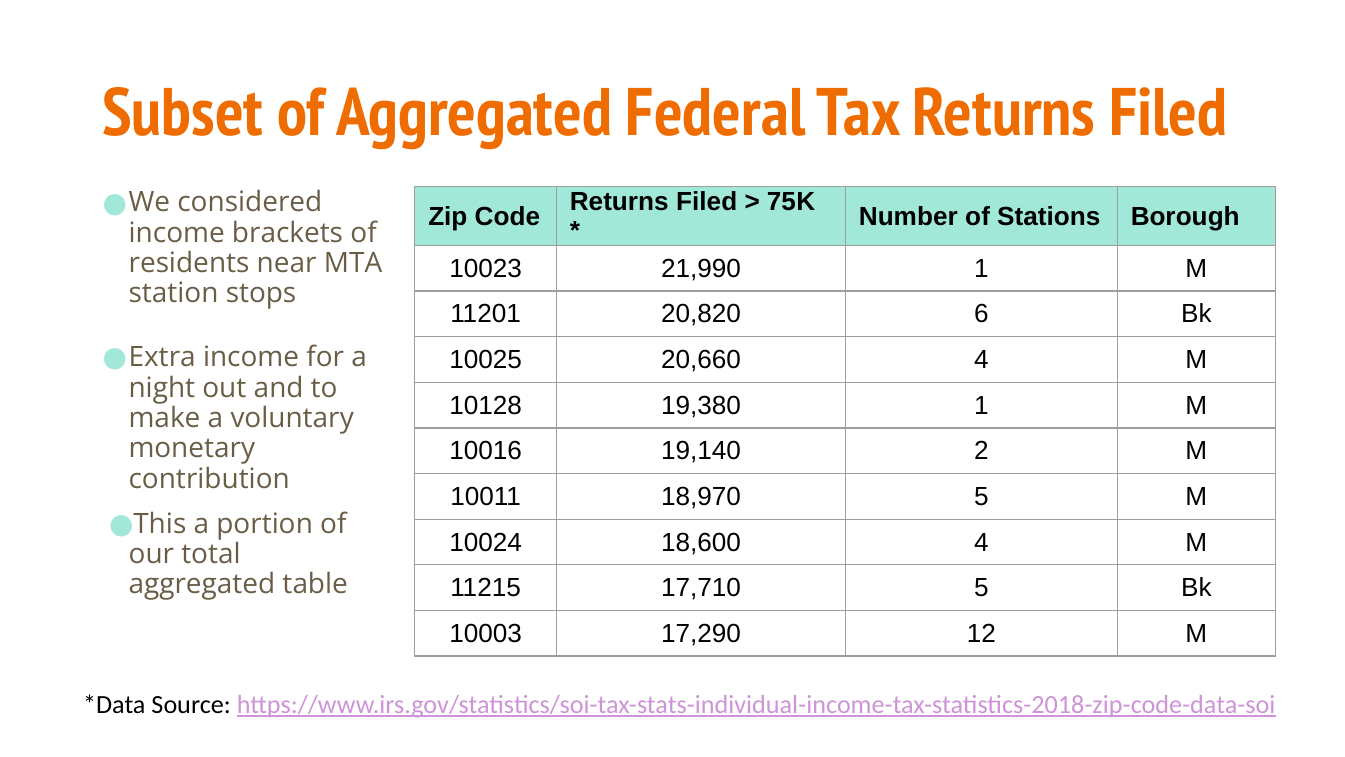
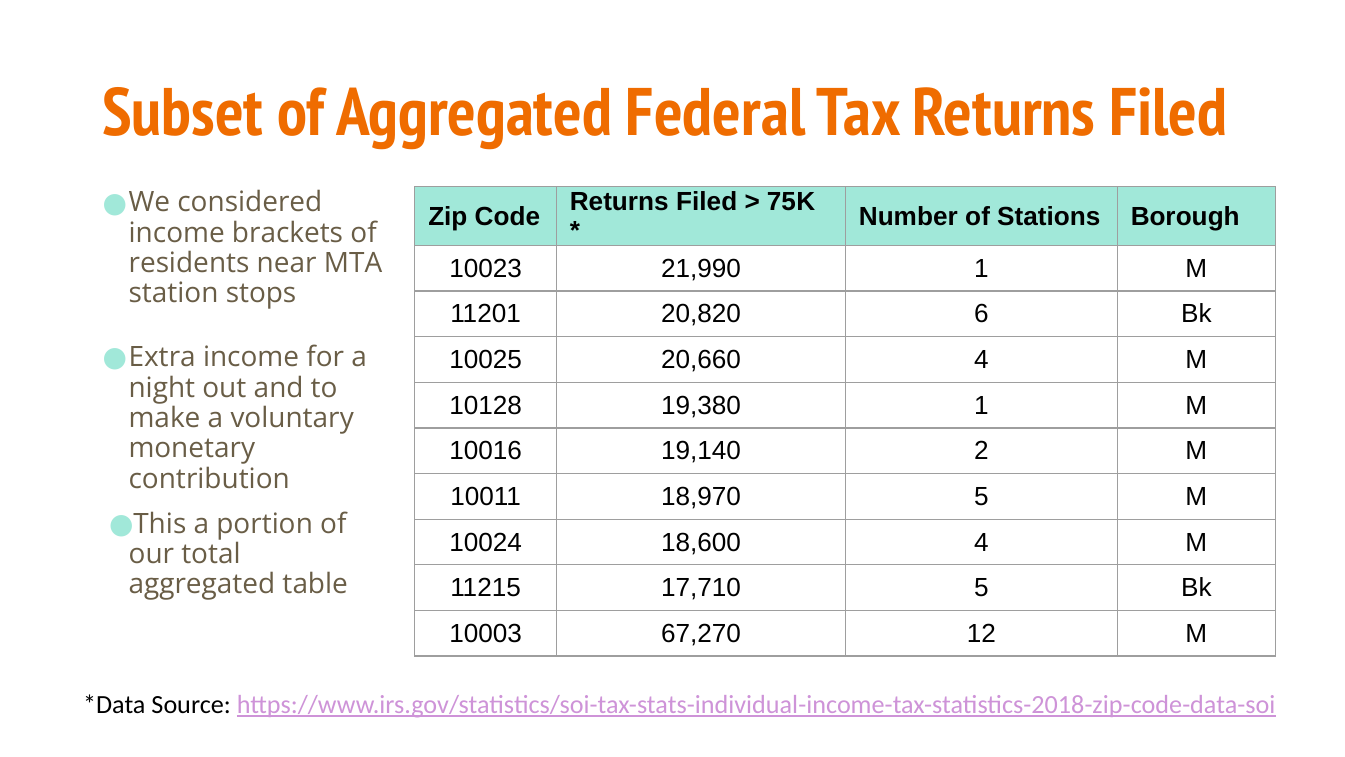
17,290: 17,290 -> 67,270
